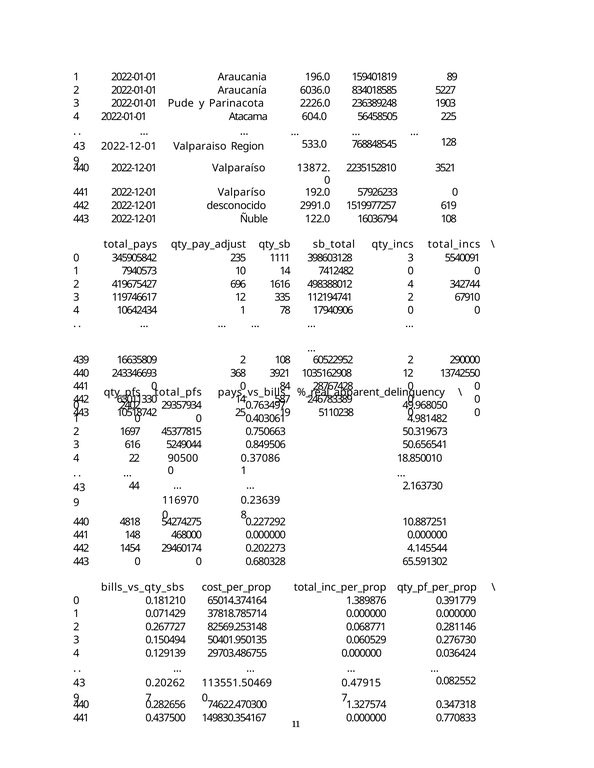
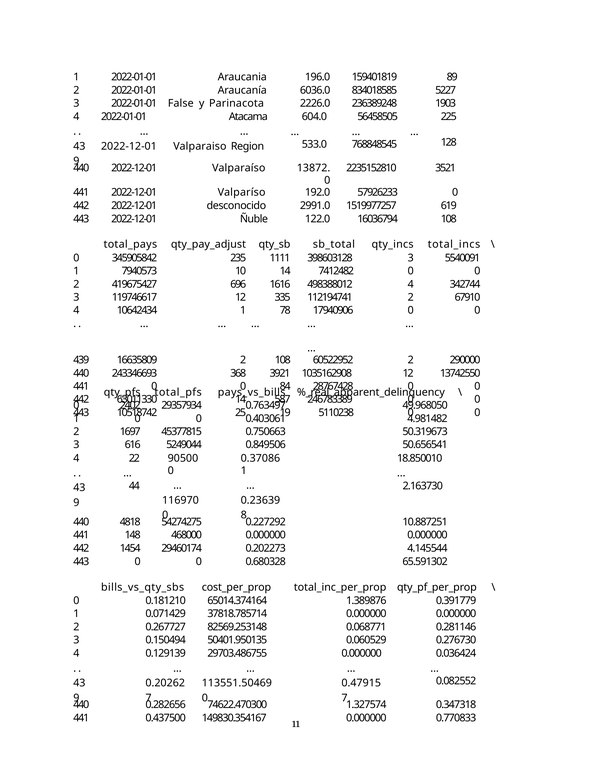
Pude: Pude -> False
